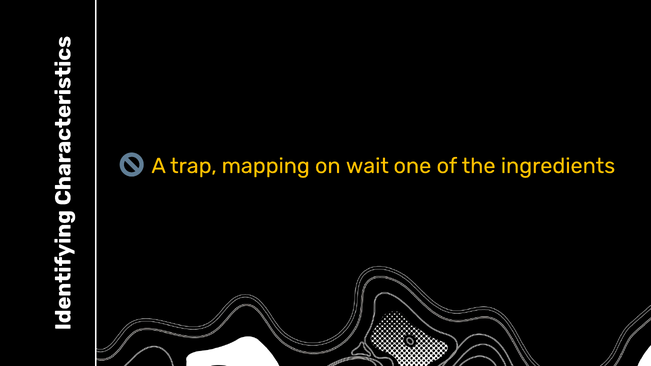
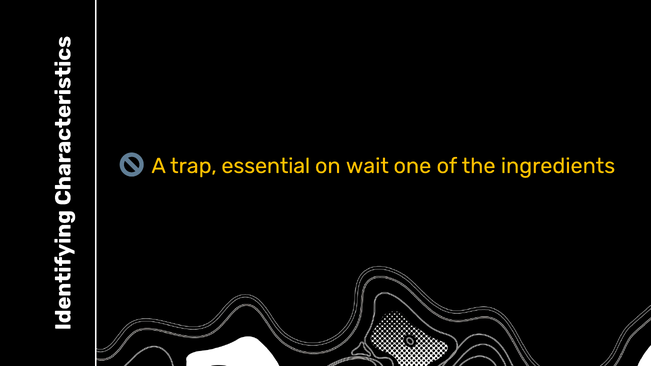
mapping: mapping -> essential
